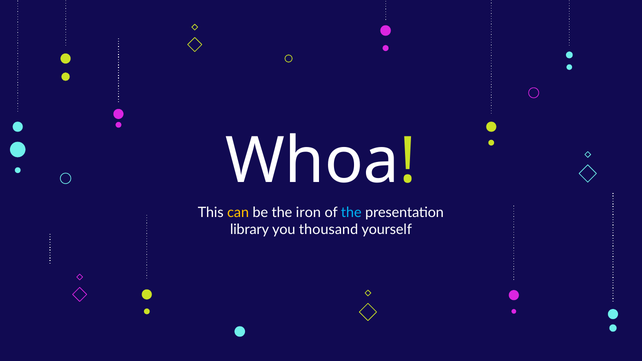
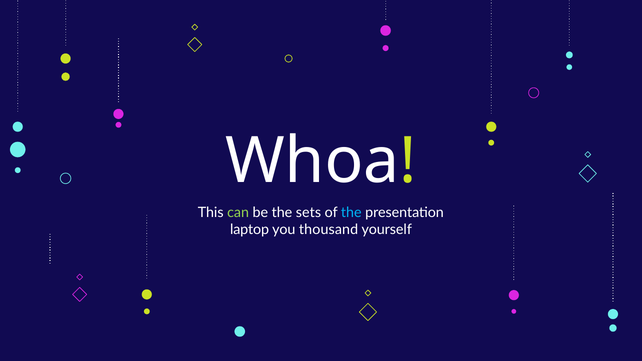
can colour: yellow -> light green
iron: iron -> sets
library: library -> laptop
